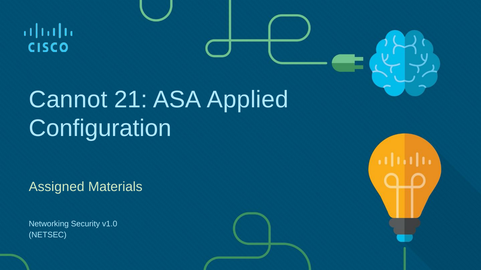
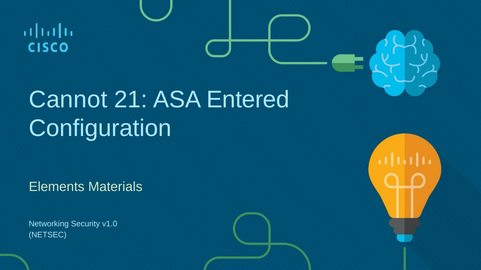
Applied: Applied -> Entered
Assigned: Assigned -> Elements
